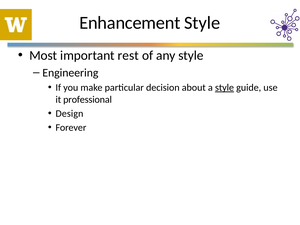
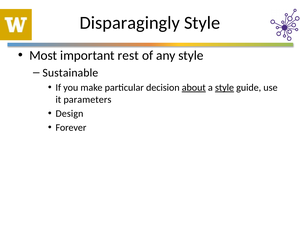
Enhancement: Enhancement -> Disparagingly
Engineering: Engineering -> Sustainable
about underline: none -> present
professional: professional -> parameters
